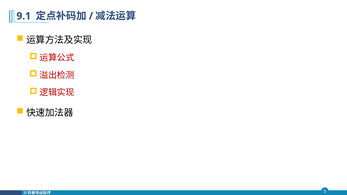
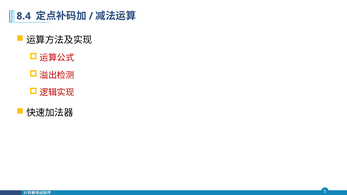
9.1: 9.1 -> 8.4
